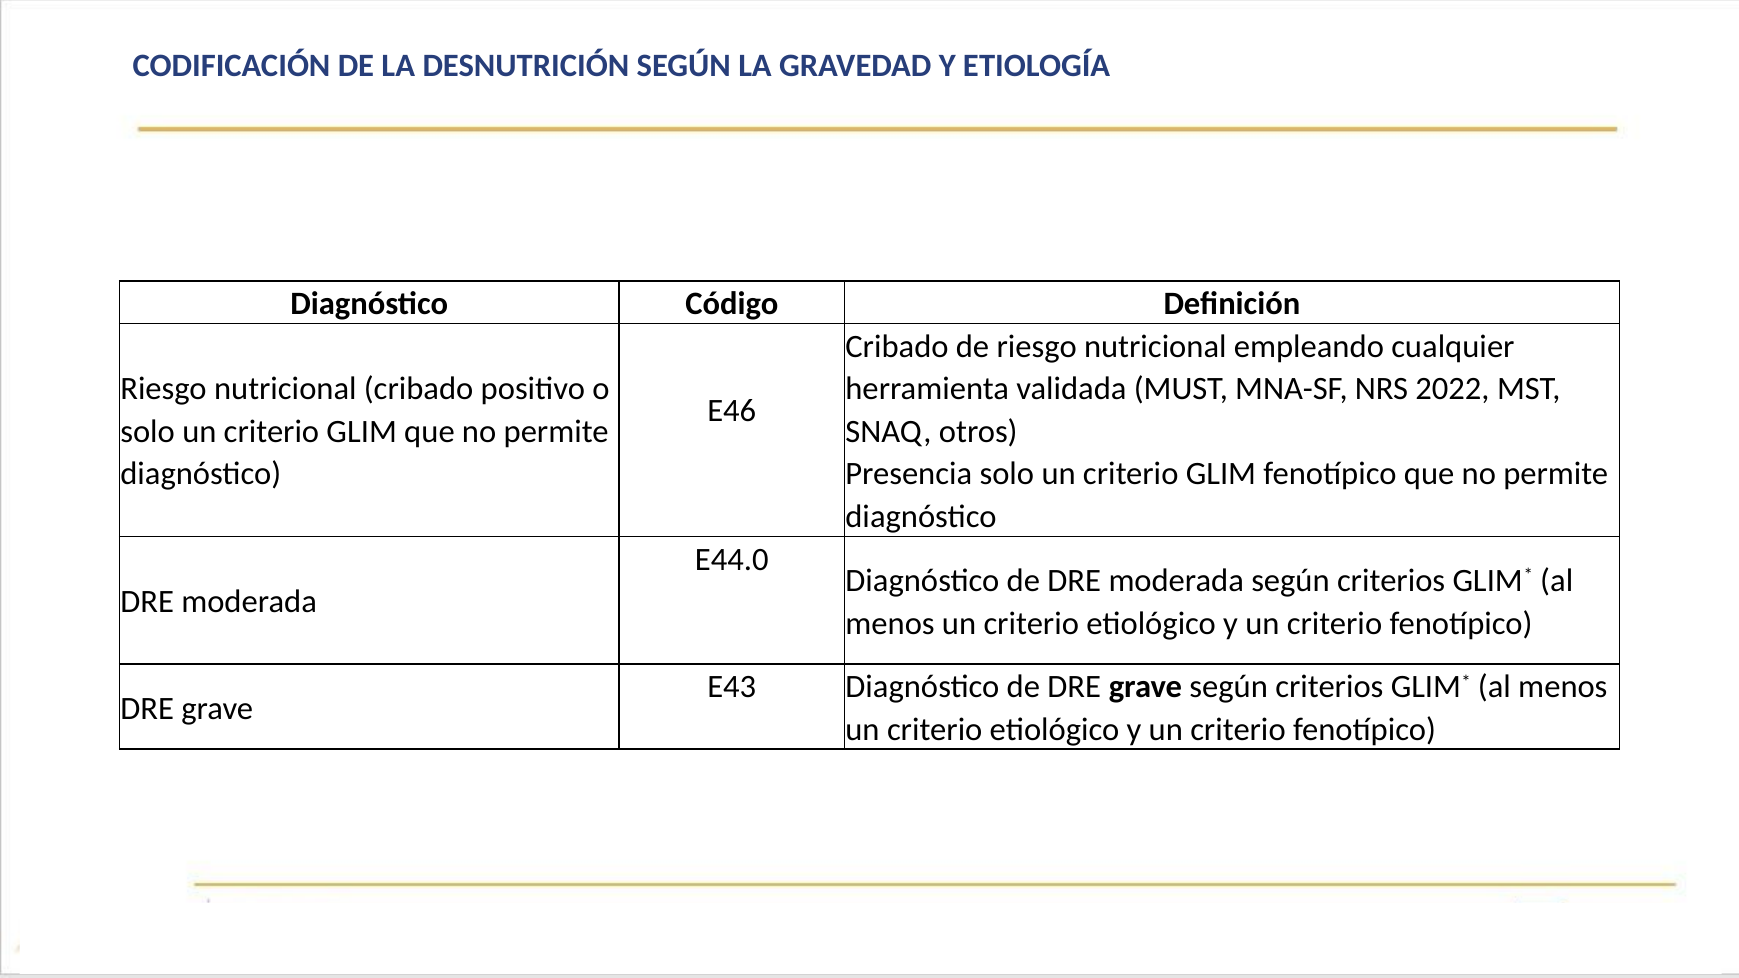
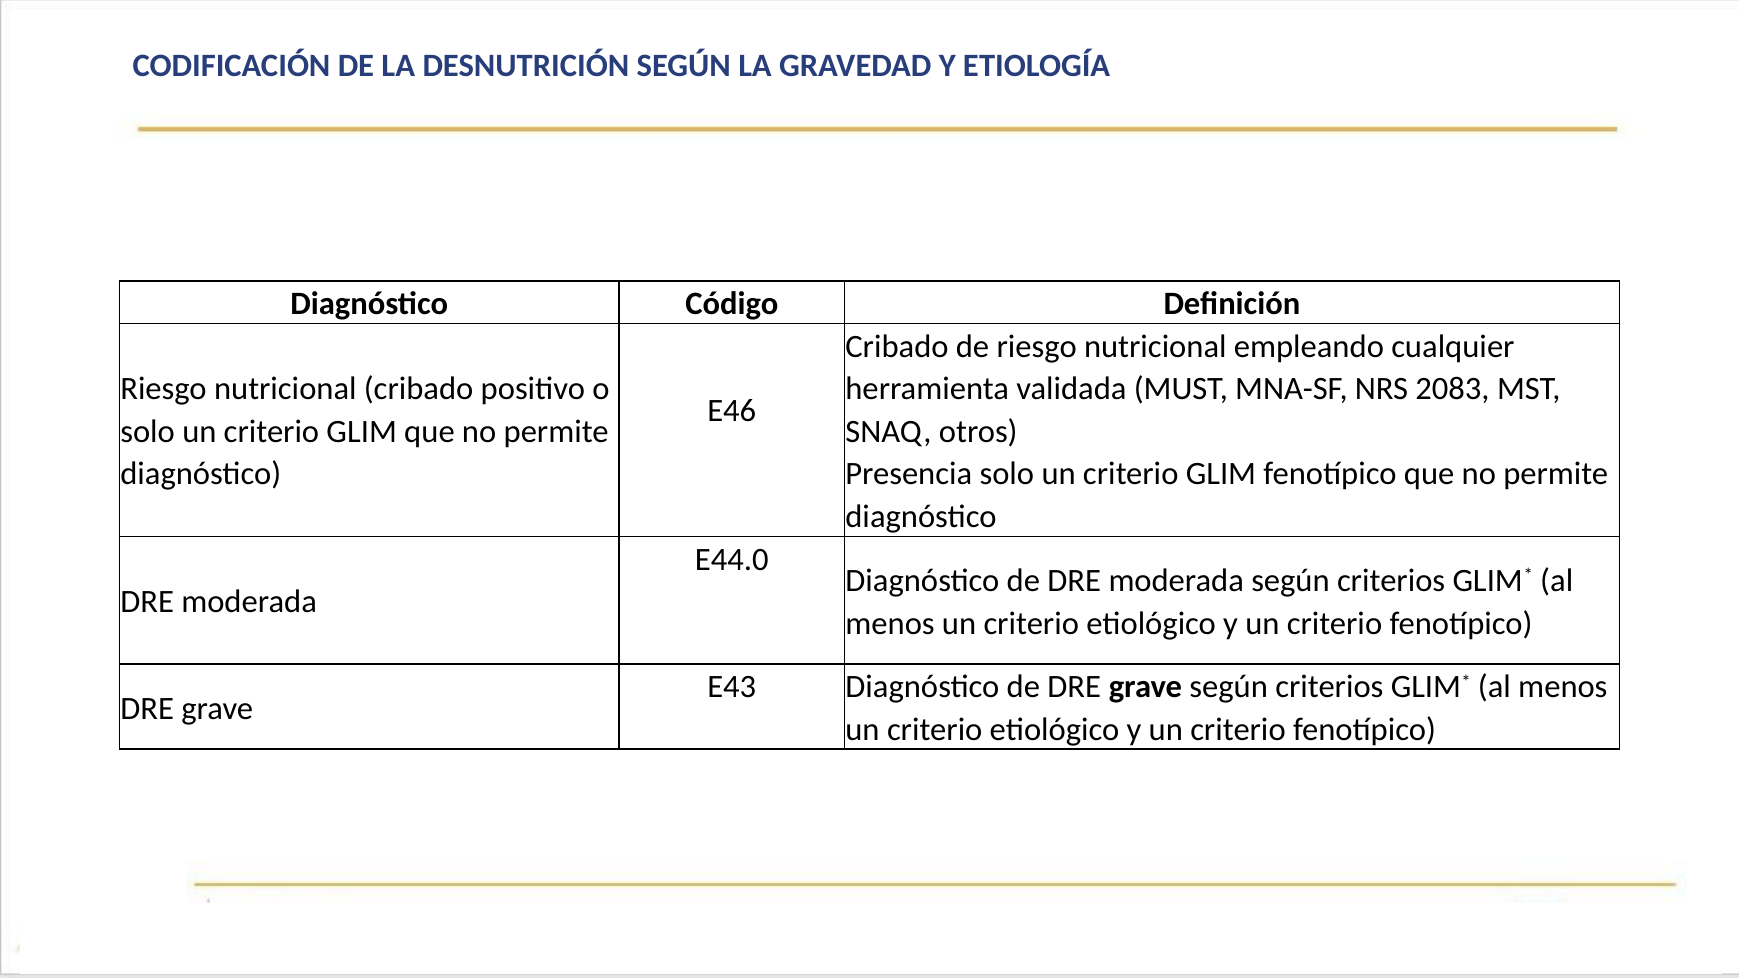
2022: 2022 -> 2083
